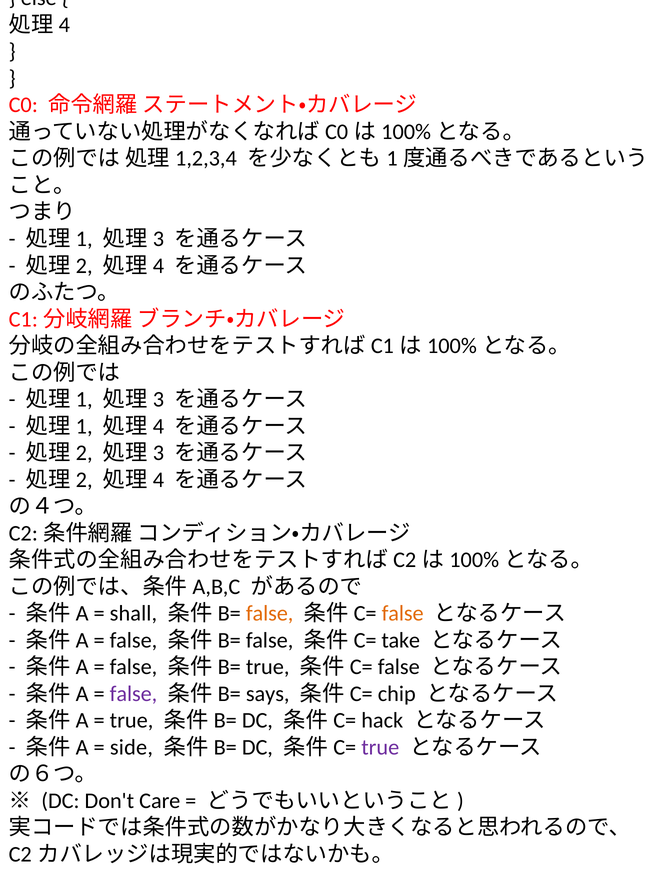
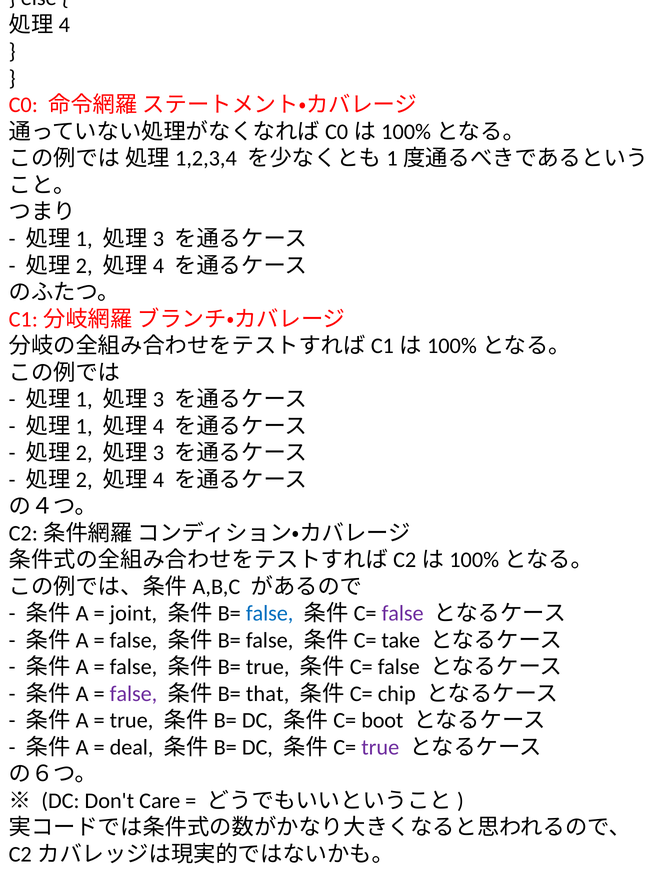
shall: shall -> joint
false at (270, 614) colour: orange -> blue
false at (403, 614) colour: orange -> purple
says: says -> that
hack: hack -> boot
side: side -> deal
